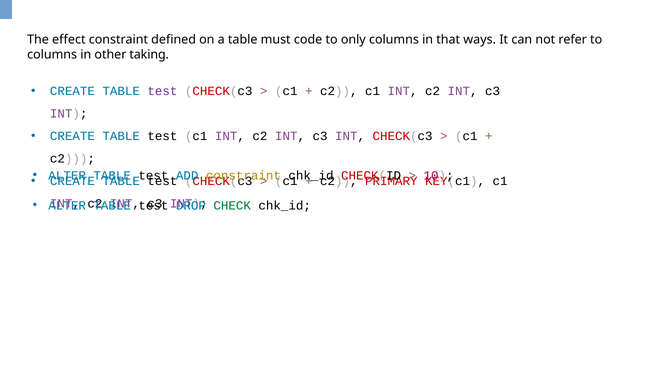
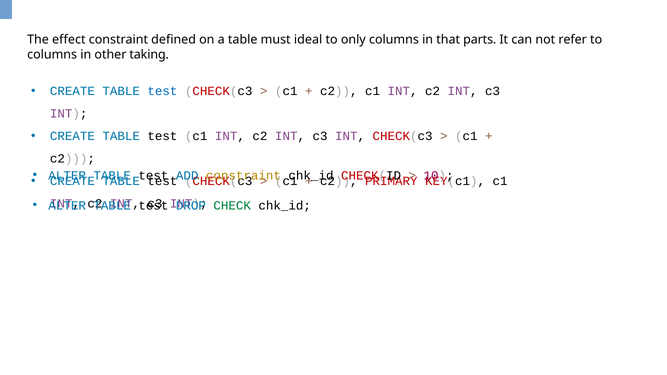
code: code -> ideal
ways: ways -> parts
test at (162, 91) colour: purple -> blue
